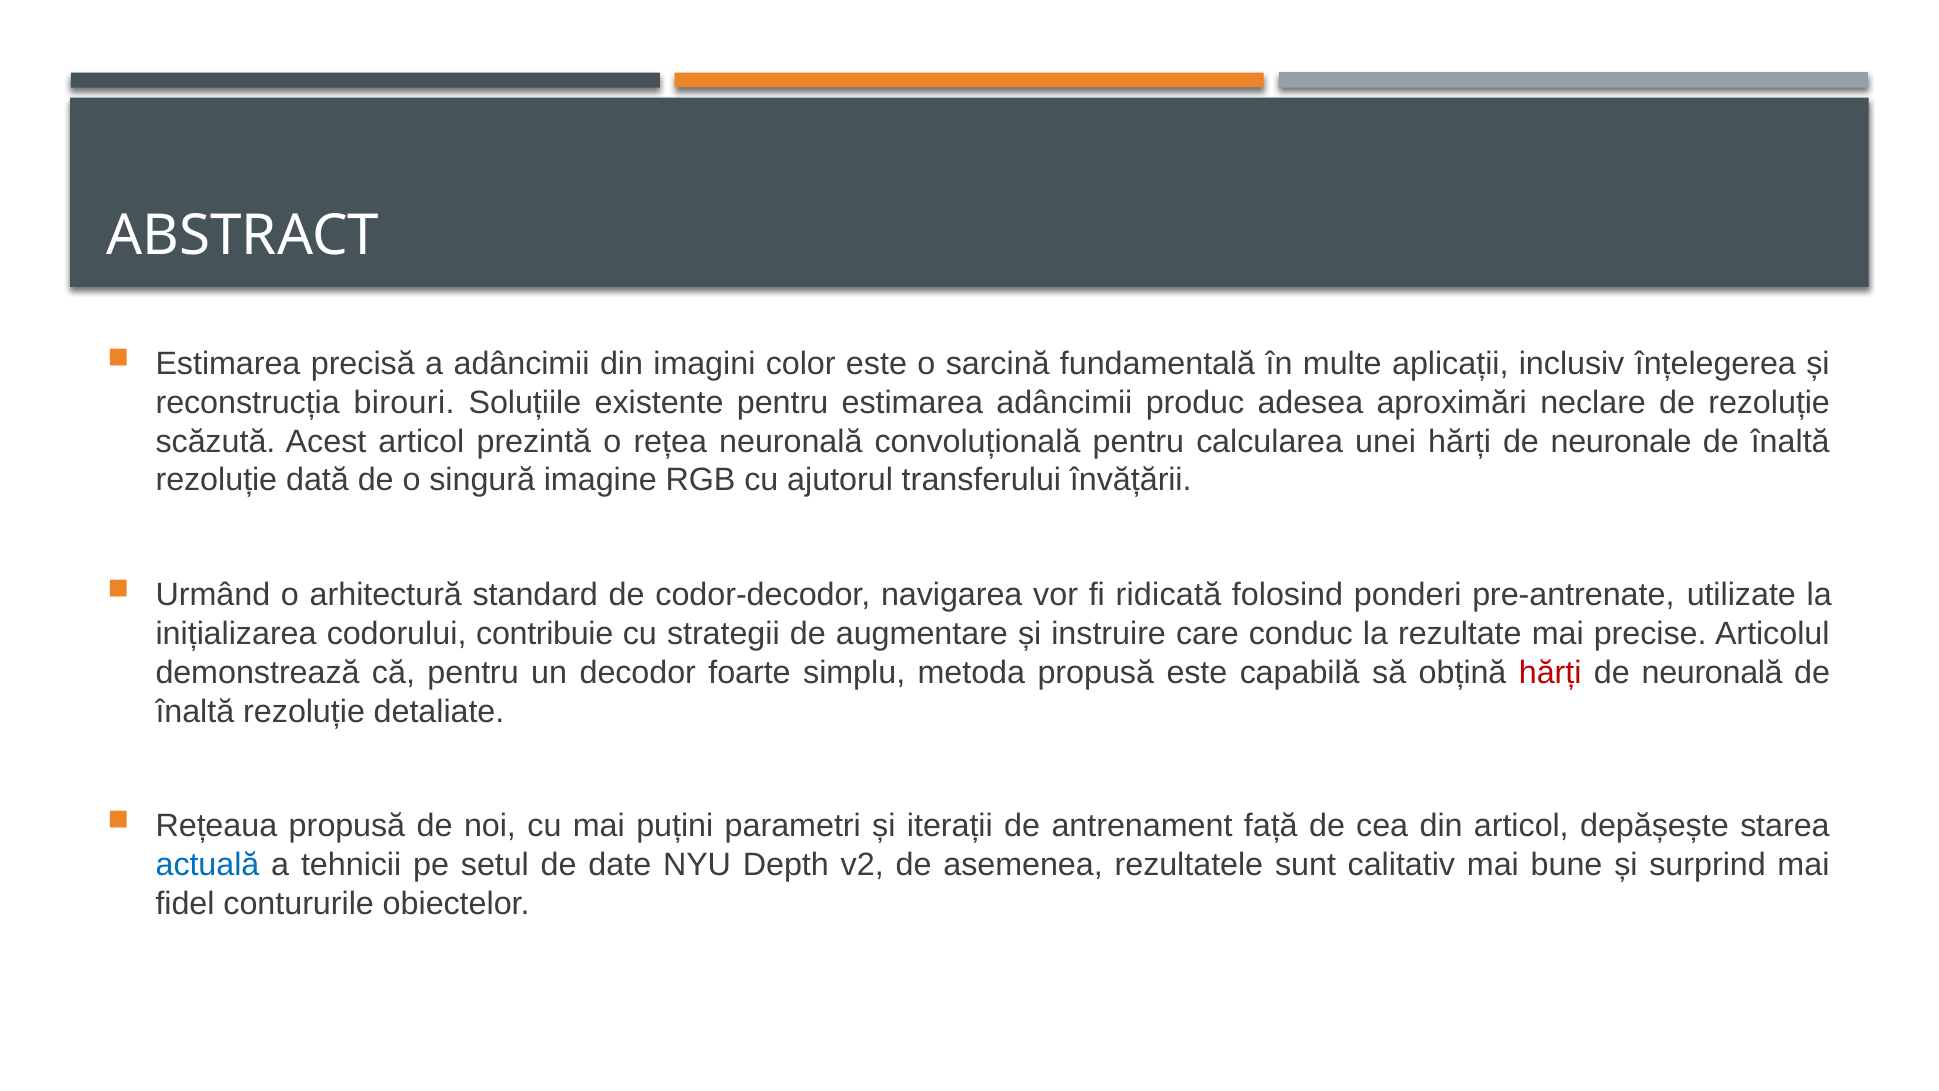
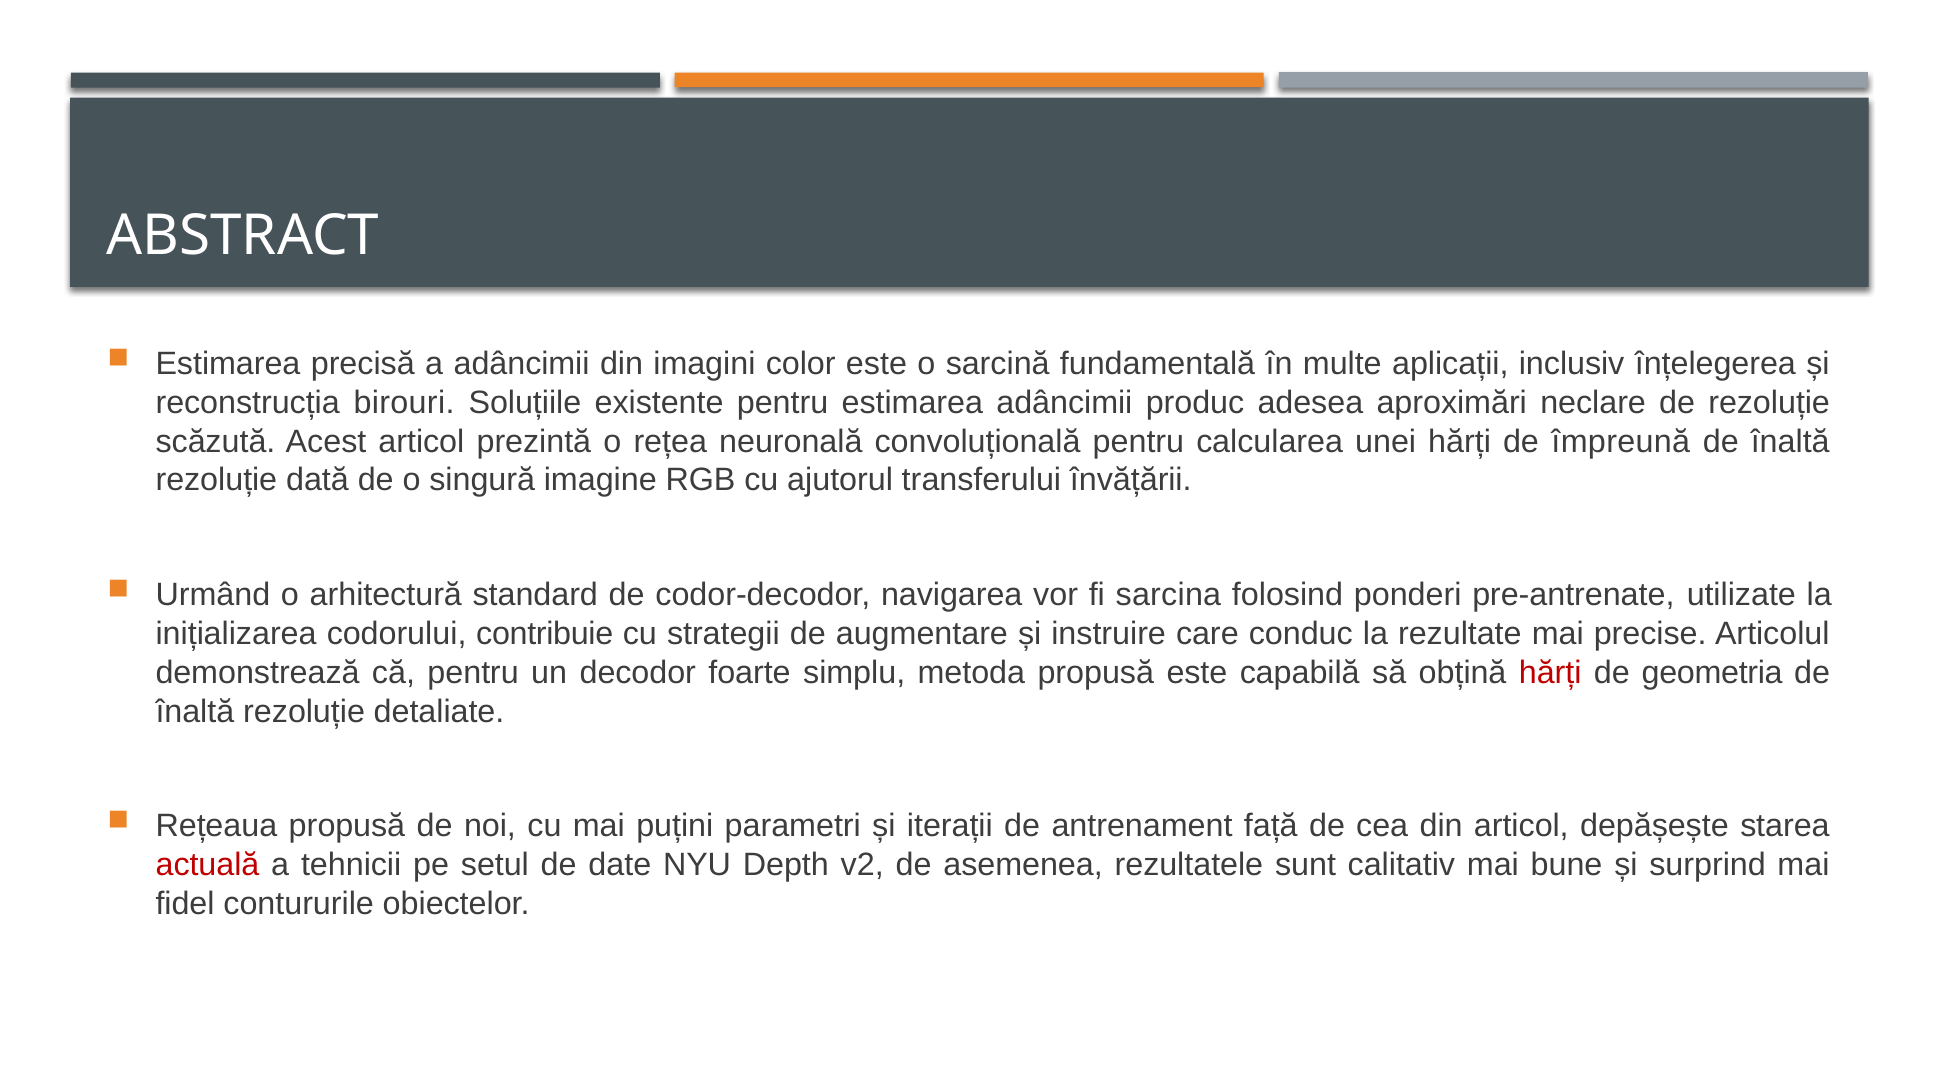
neuronale: neuronale -> împreună
ridicată: ridicată -> sarcina
de neuronală: neuronală -> geometria
actuală colour: blue -> red
